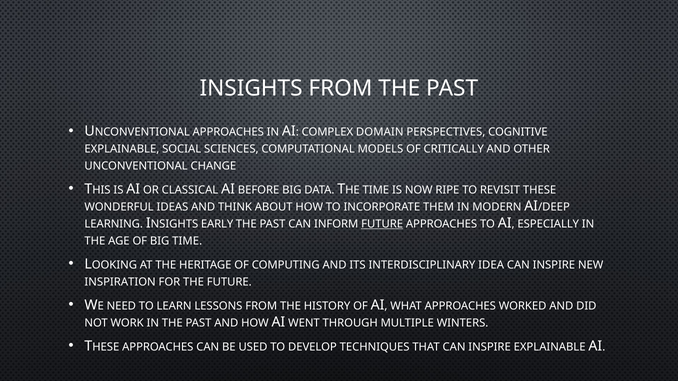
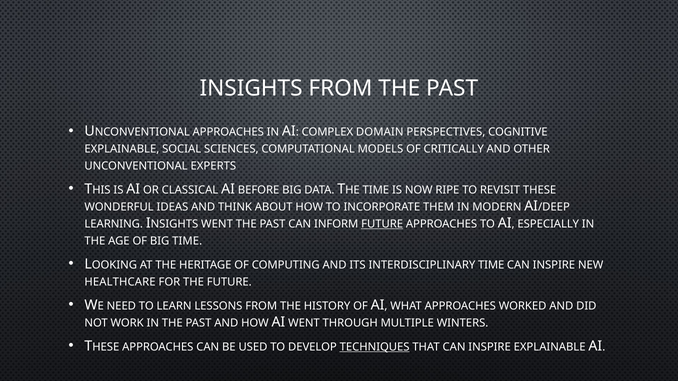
CHANGE: CHANGE -> EXPERTS
EARLY at (217, 224): EARLY -> WENT
INTERDISCIPLINARY IDEA: IDEA -> TIME
INSPIRATION: INSPIRATION -> HEALTHCARE
TECHNIQUES underline: none -> present
